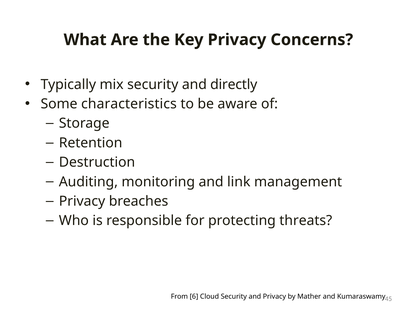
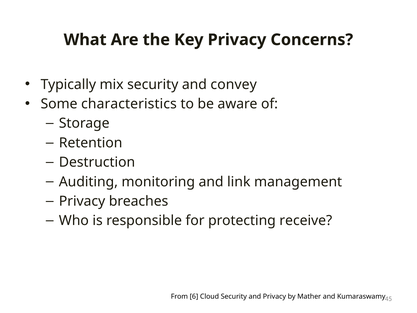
directly: directly -> convey
threats: threats -> receive
